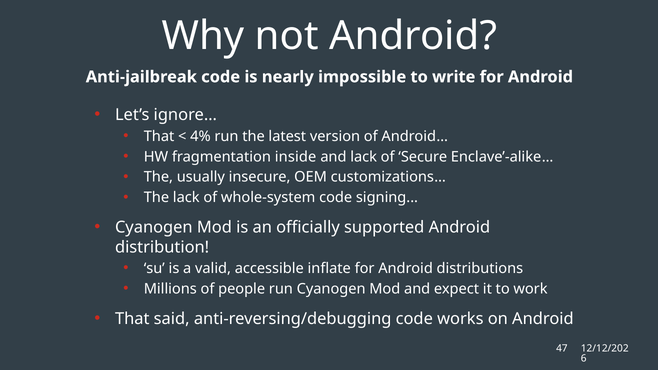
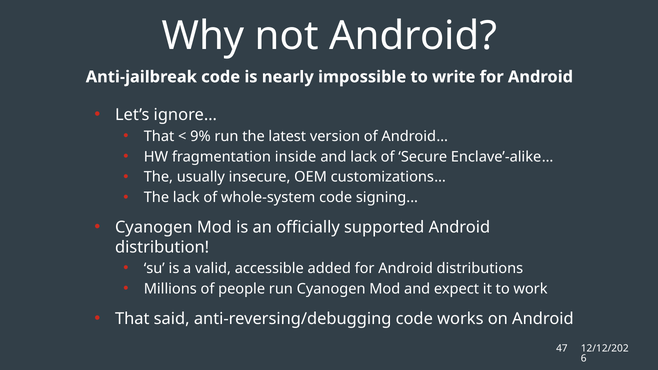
4%: 4% -> 9%
inflate: inflate -> added
